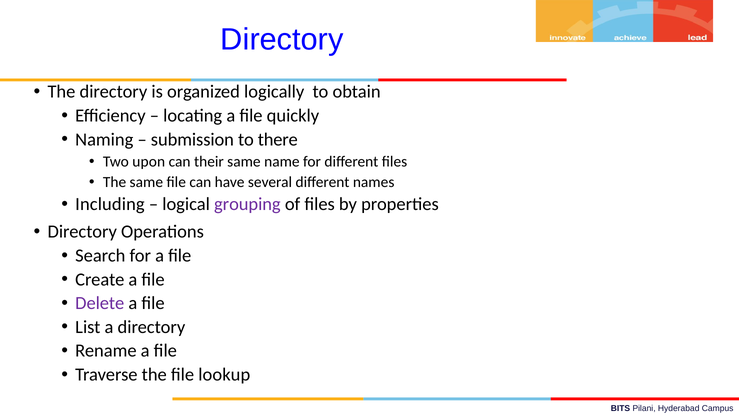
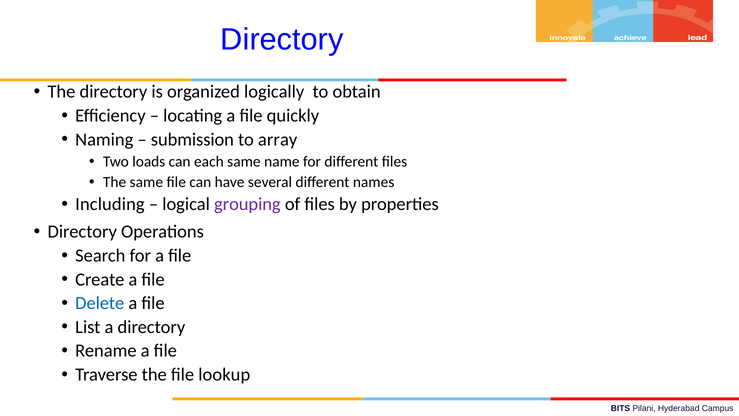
there: there -> array
upon: upon -> loads
their: their -> each
Delete colour: purple -> blue
